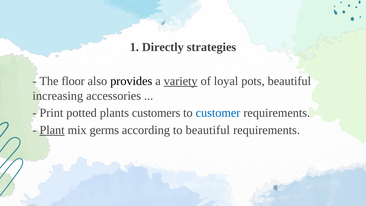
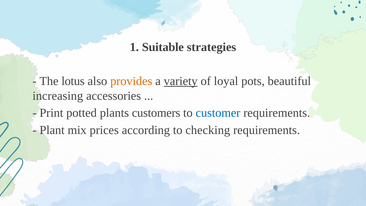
Directly: Directly -> Suitable
floor: floor -> lotus
provides colour: black -> orange
Plant underline: present -> none
germs: germs -> prices
to beautiful: beautiful -> checking
